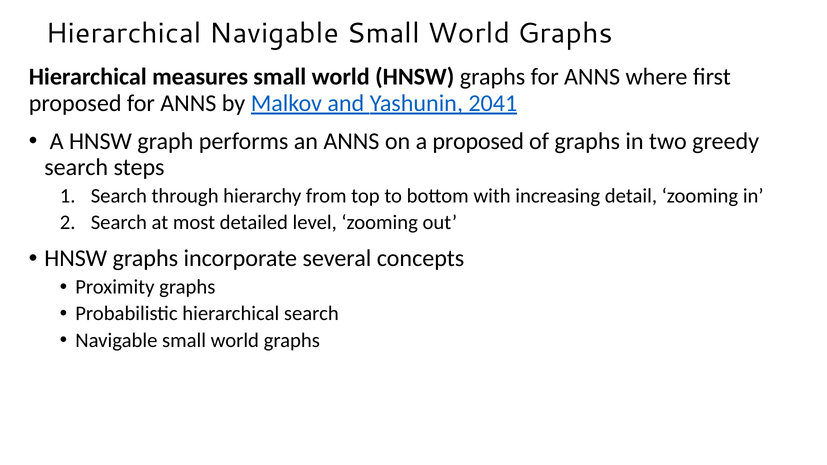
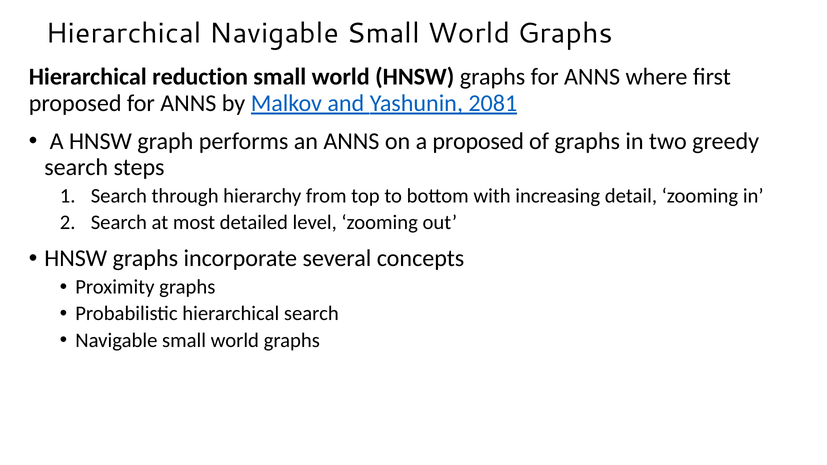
measures: measures -> reduction
2041: 2041 -> 2081
